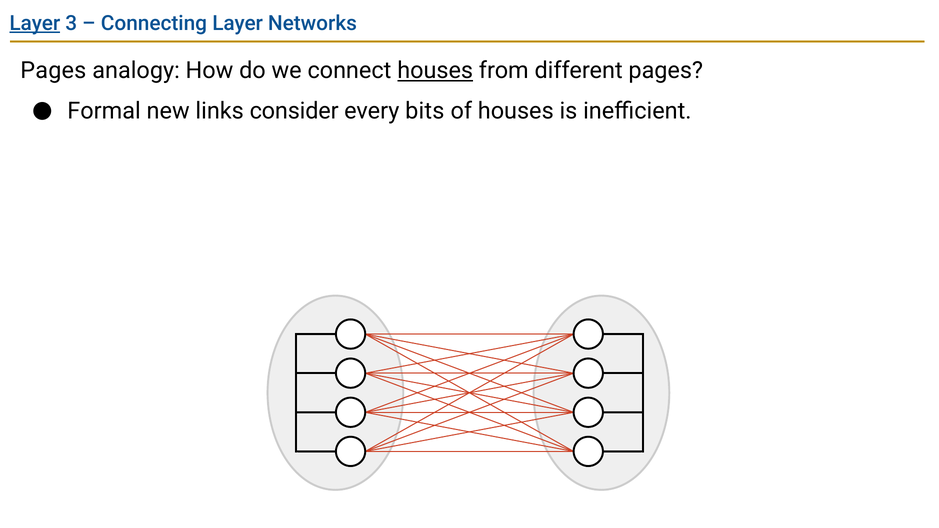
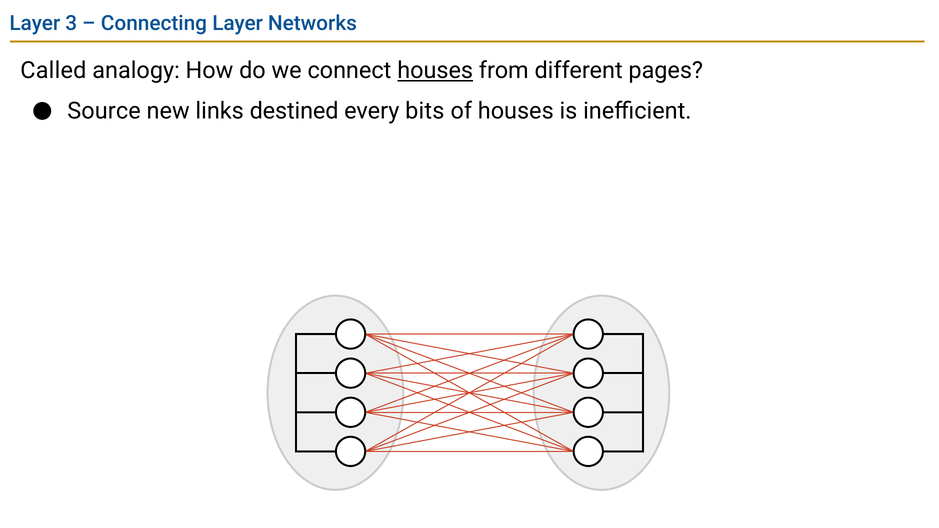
Layer at (35, 23) underline: present -> none
Pages at (53, 71): Pages -> Called
Formal: Formal -> Source
consider: consider -> destined
